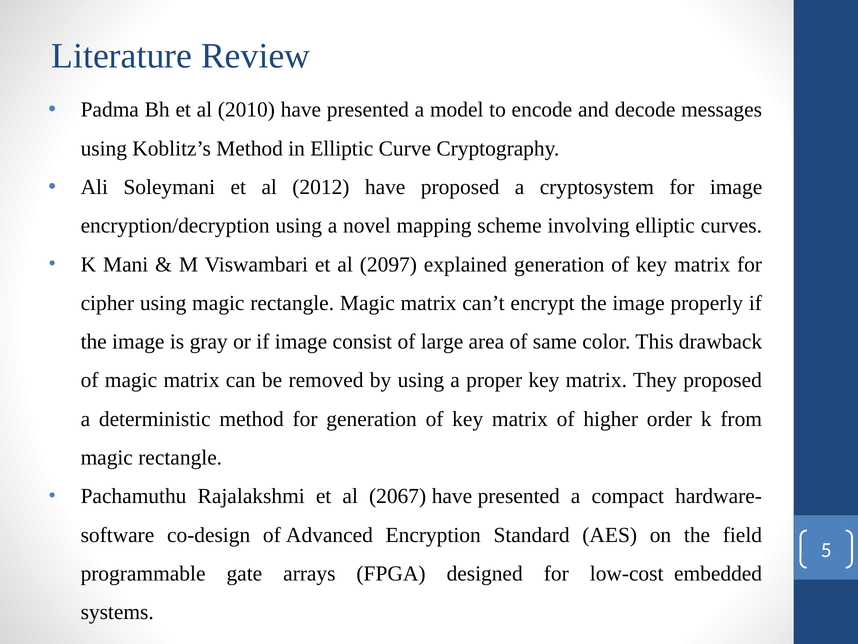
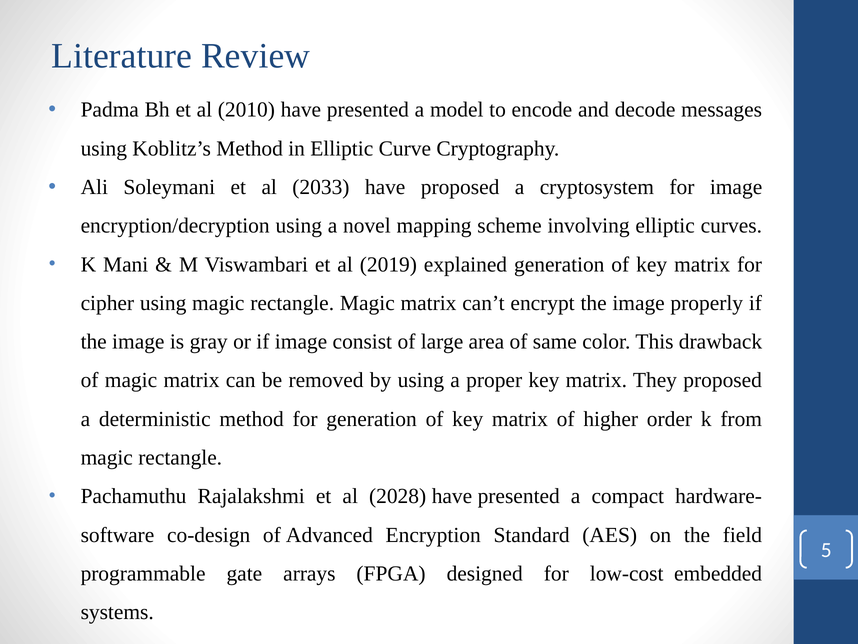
2012: 2012 -> 2033
2097: 2097 -> 2019
2067: 2067 -> 2028
